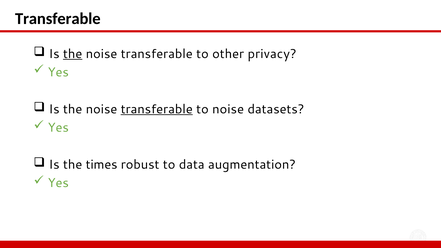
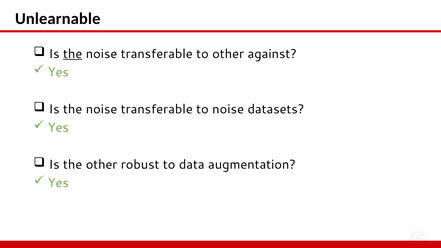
Transferable at (58, 19): Transferable -> Unlearnable
privacy: privacy -> against
transferable at (157, 109) underline: present -> none
the times: times -> other
